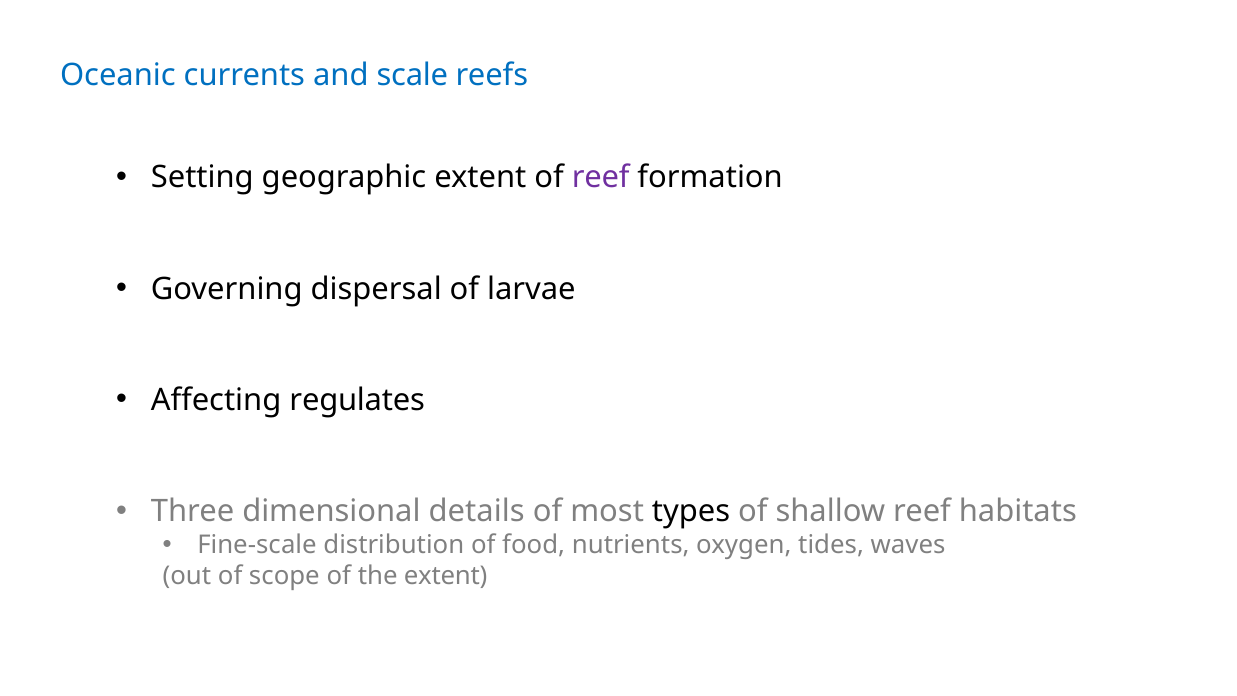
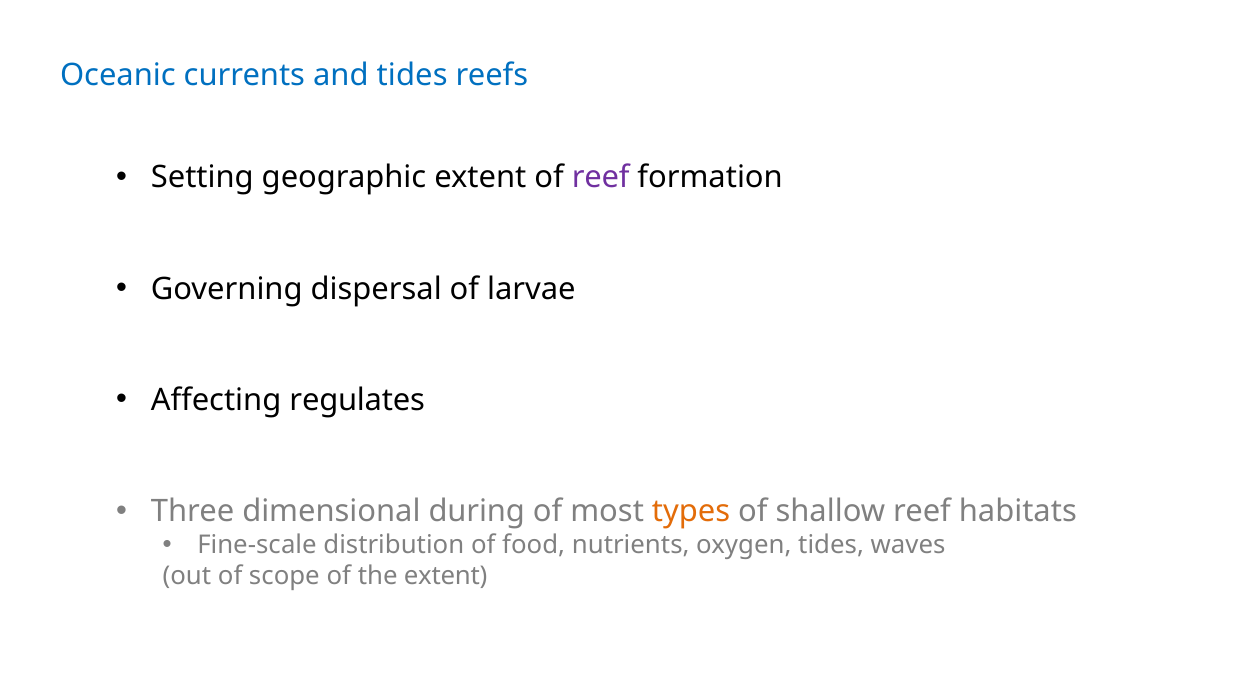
and scale: scale -> tides
details: details -> during
types colour: black -> orange
